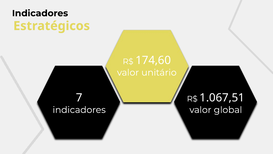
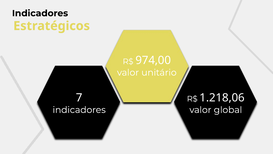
174,60: 174,60 -> 974,00
1.067,51: 1.067,51 -> 1.218,06
